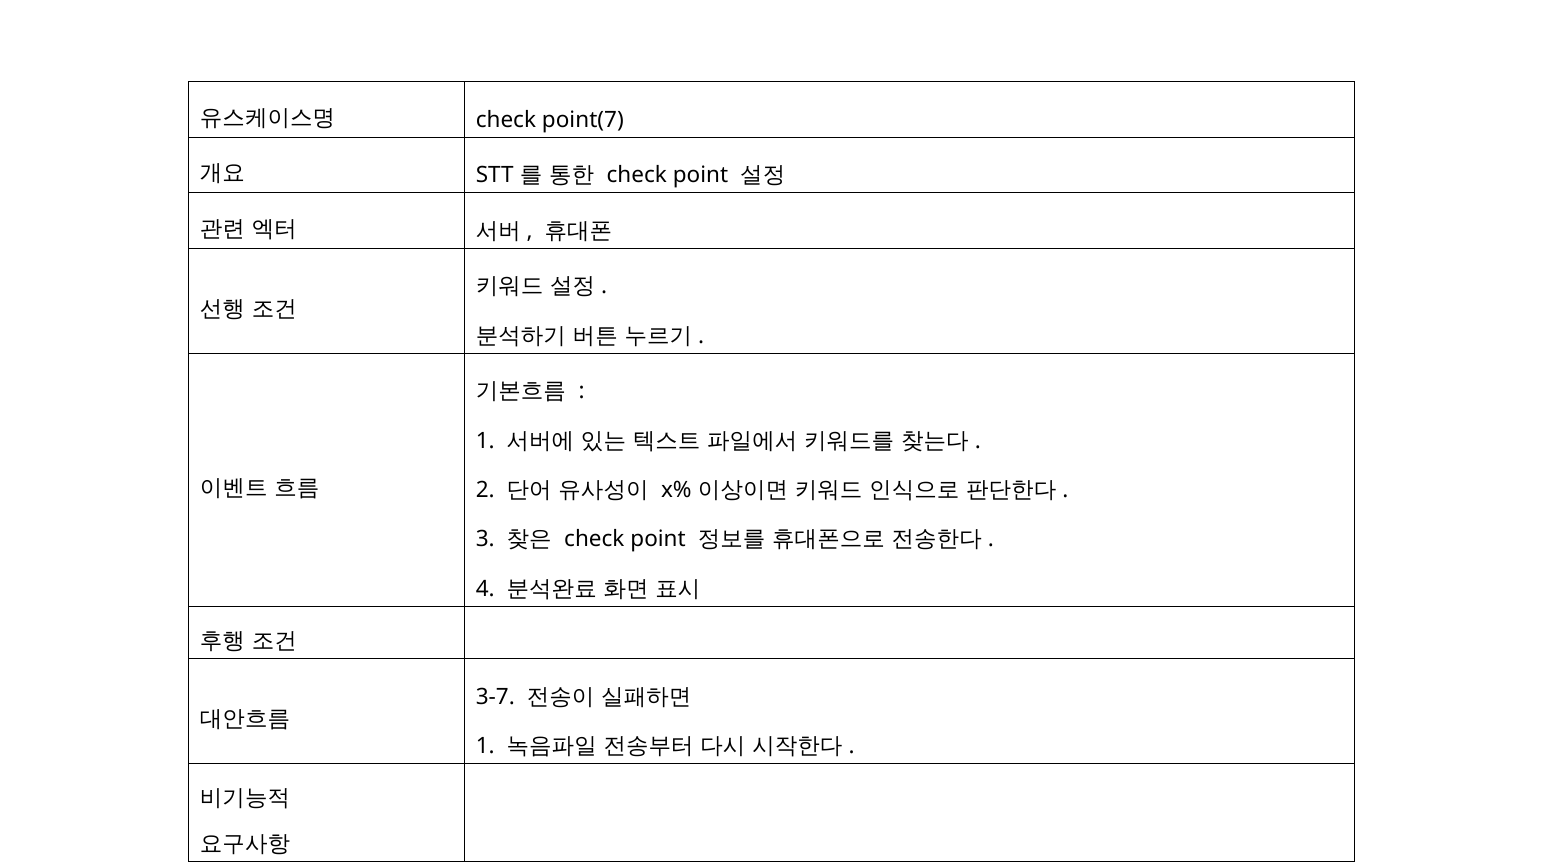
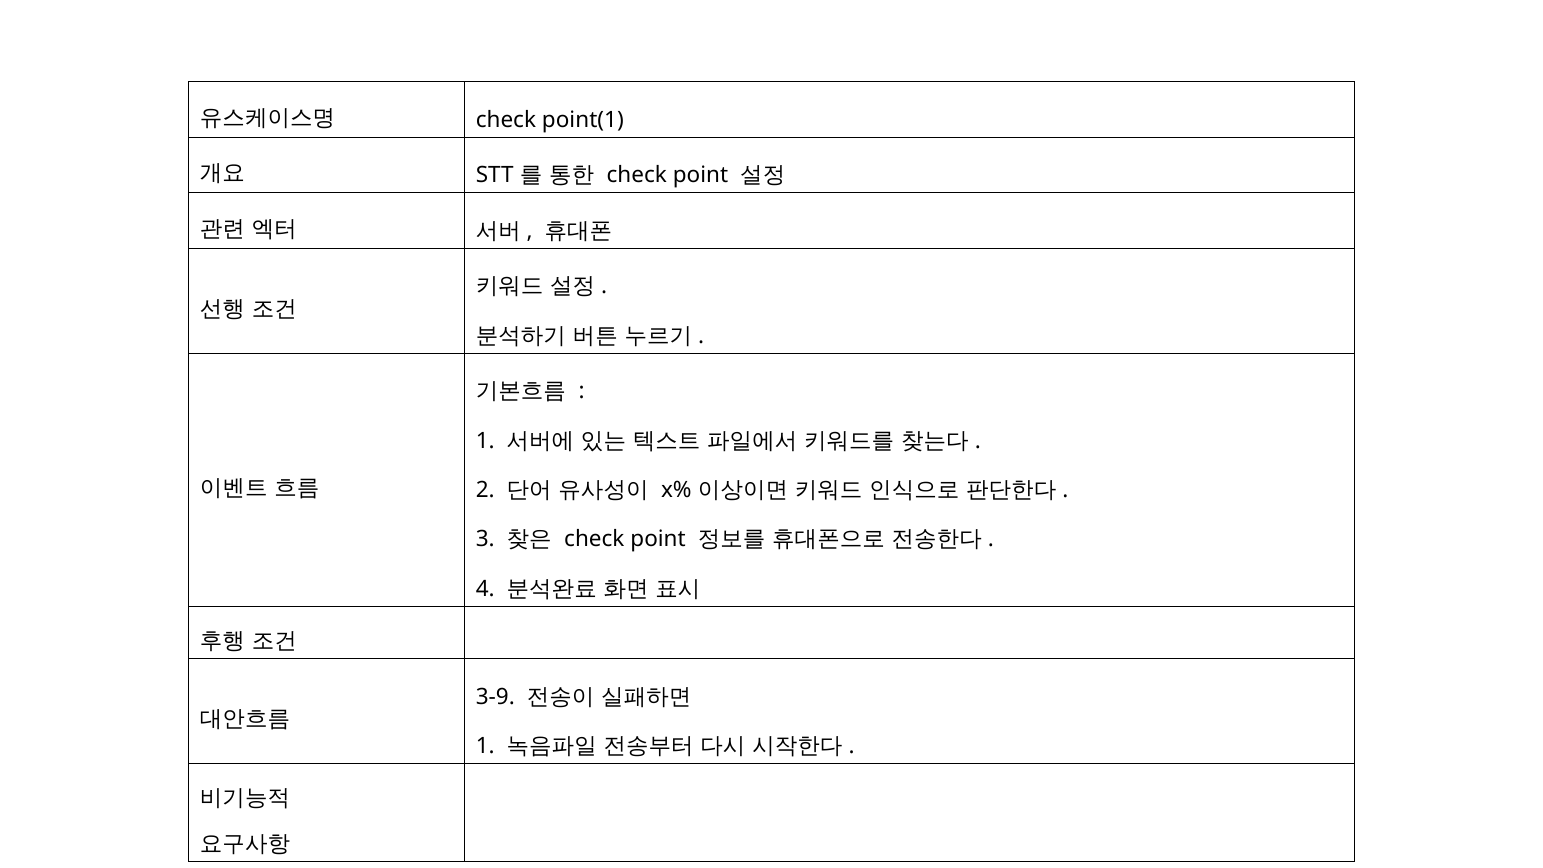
point(7: point(7 -> point(1
3-7: 3-7 -> 3-9
